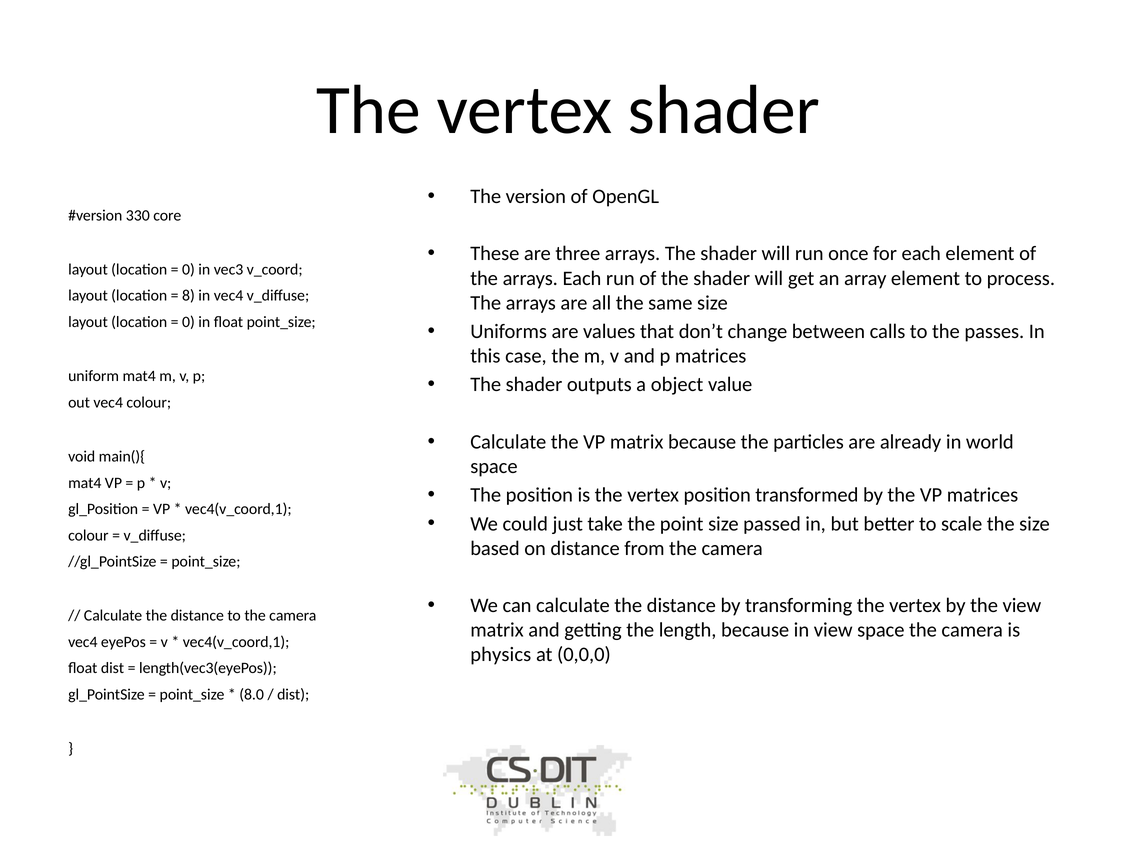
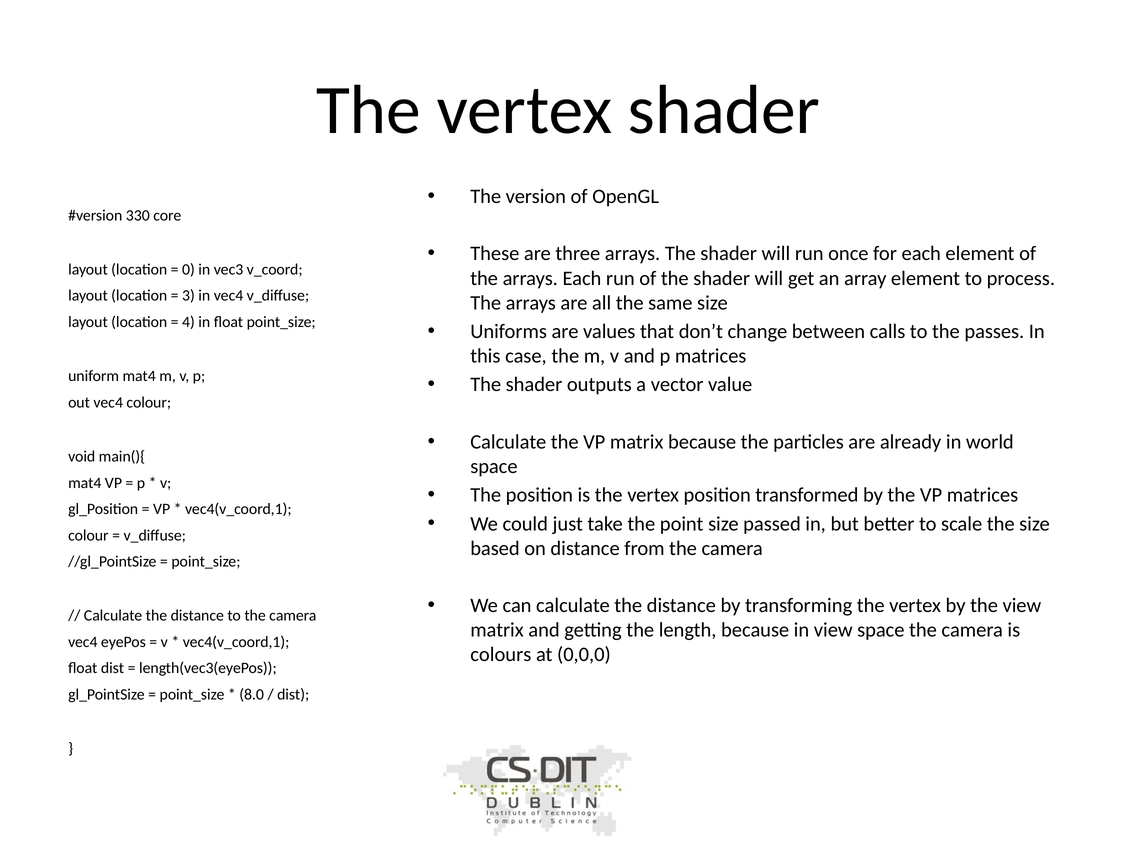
8: 8 -> 3
0 at (188, 322): 0 -> 4
object: object -> vector
physics: physics -> colours
